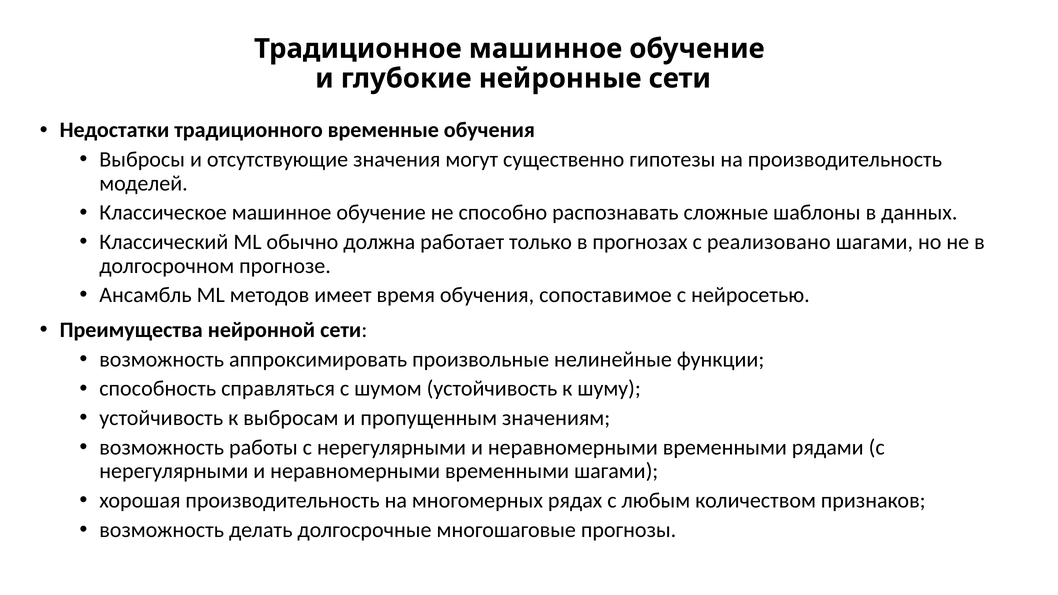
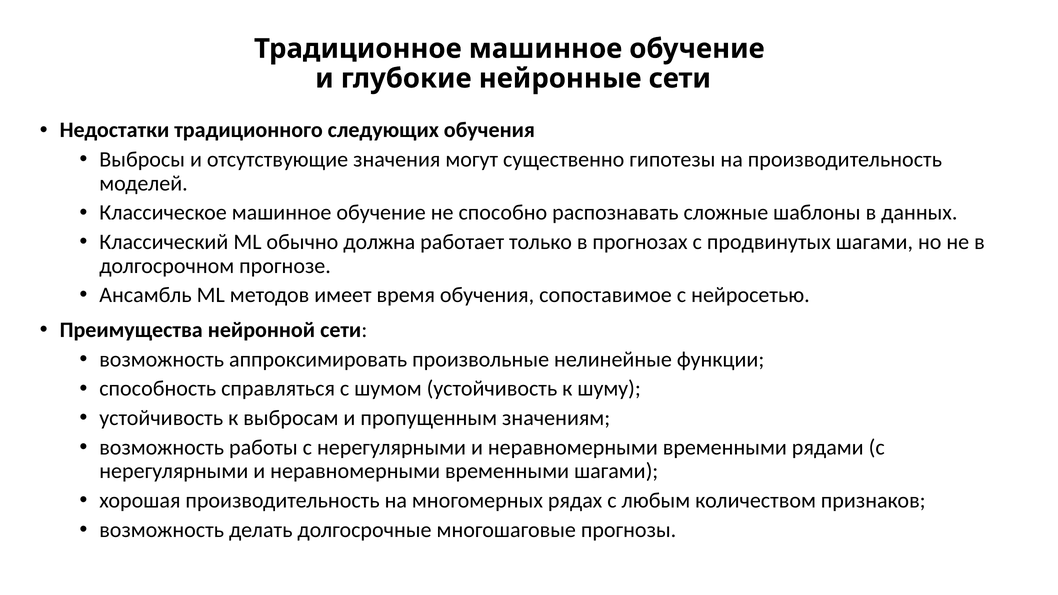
временные: временные -> следующих
реализовано: реализовано -> продвинутых
